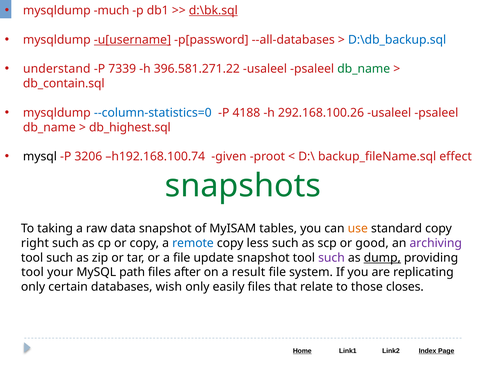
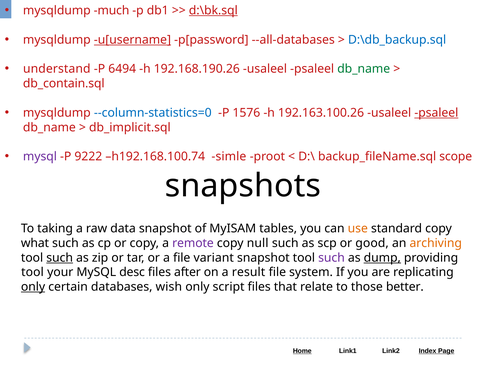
7339: 7339 -> 6494
396.581.271.22: 396.581.271.22 -> 192.168.190.26
4188: 4188 -> 1576
292.168.100.26: 292.168.100.26 -> 192.163.100.26
psaleel at (436, 113) underline: none -> present
db_highest.sql: db_highest.sql -> db_implicit.sql
mysql at (40, 156) colour: black -> purple
3206: 3206 -> 9222
given: given -> simle
effect: effect -> scope
snapshots colour: green -> black
right: right -> what
remote colour: blue -> purple
less: less -> null
archiving colour: purple -> orange
such at (60, 257) underline: none -> present
update: update -> variant
path: path -> desc
only at (33, 286) underline: none -> present
easily: easily -> script
closes: closes -> better
